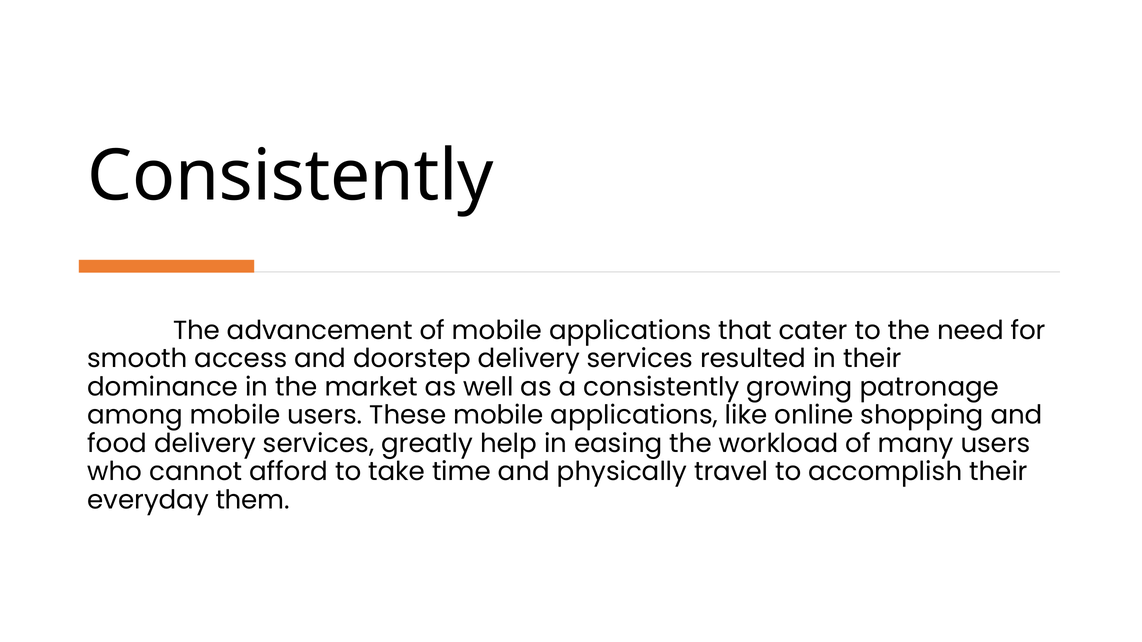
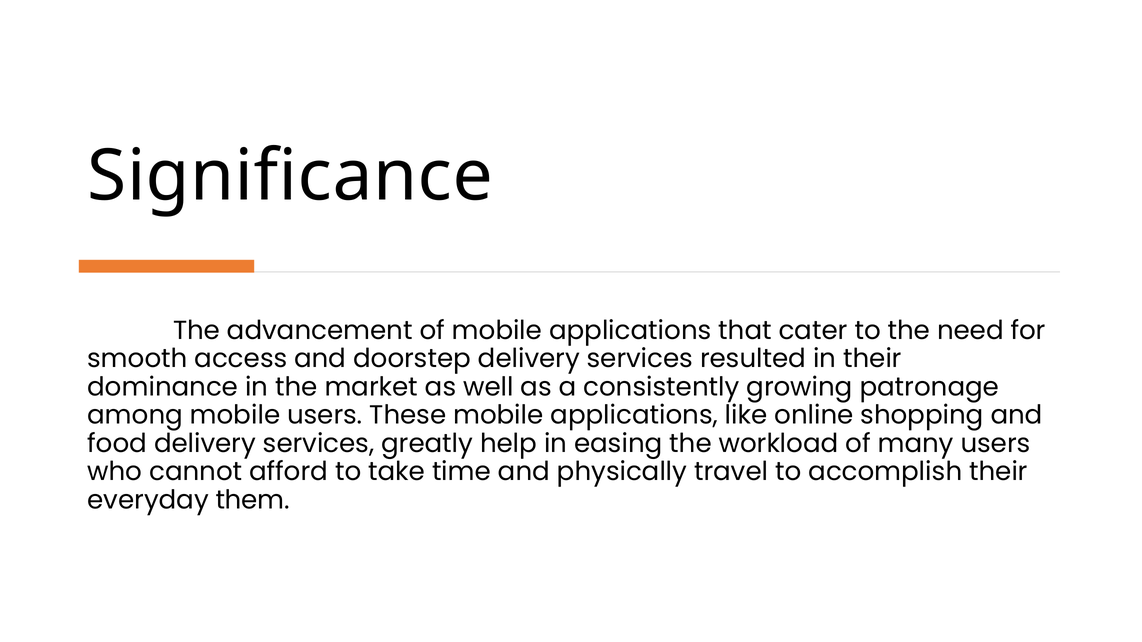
Consistently at (291, 176): Consistently -> Significance
